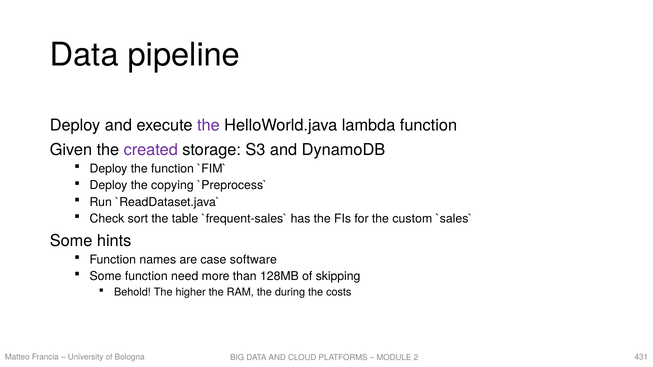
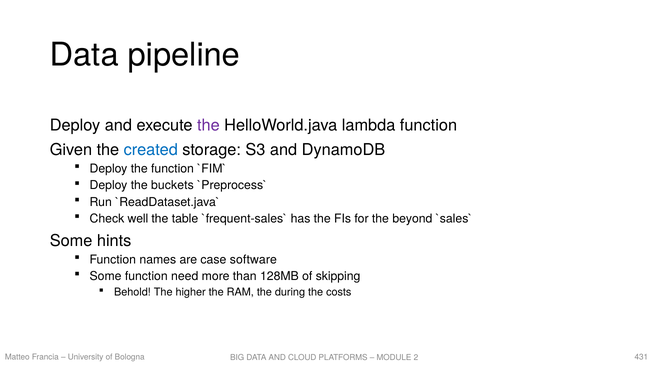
created colour: purple -> blue
copying: copying -> buckets
sort: sort -> well
custom: custom -> beyond
